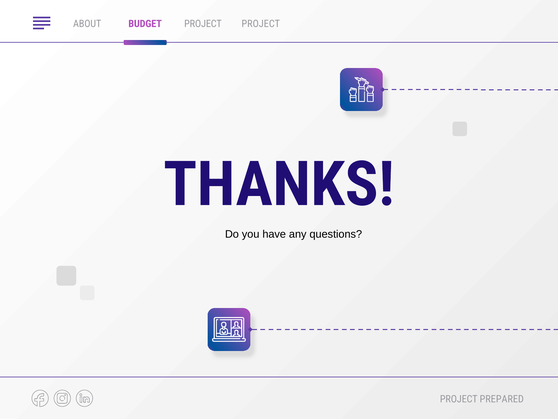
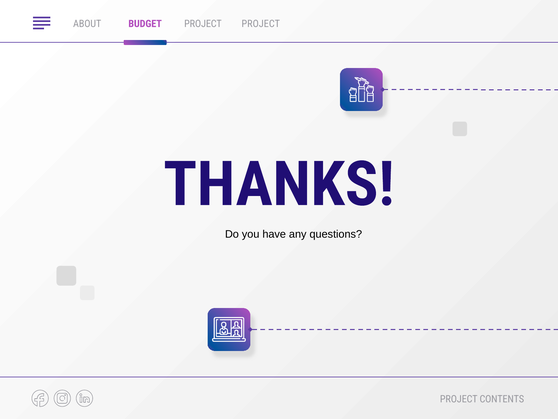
PREPARED: PREPARED -> CONTENTS
